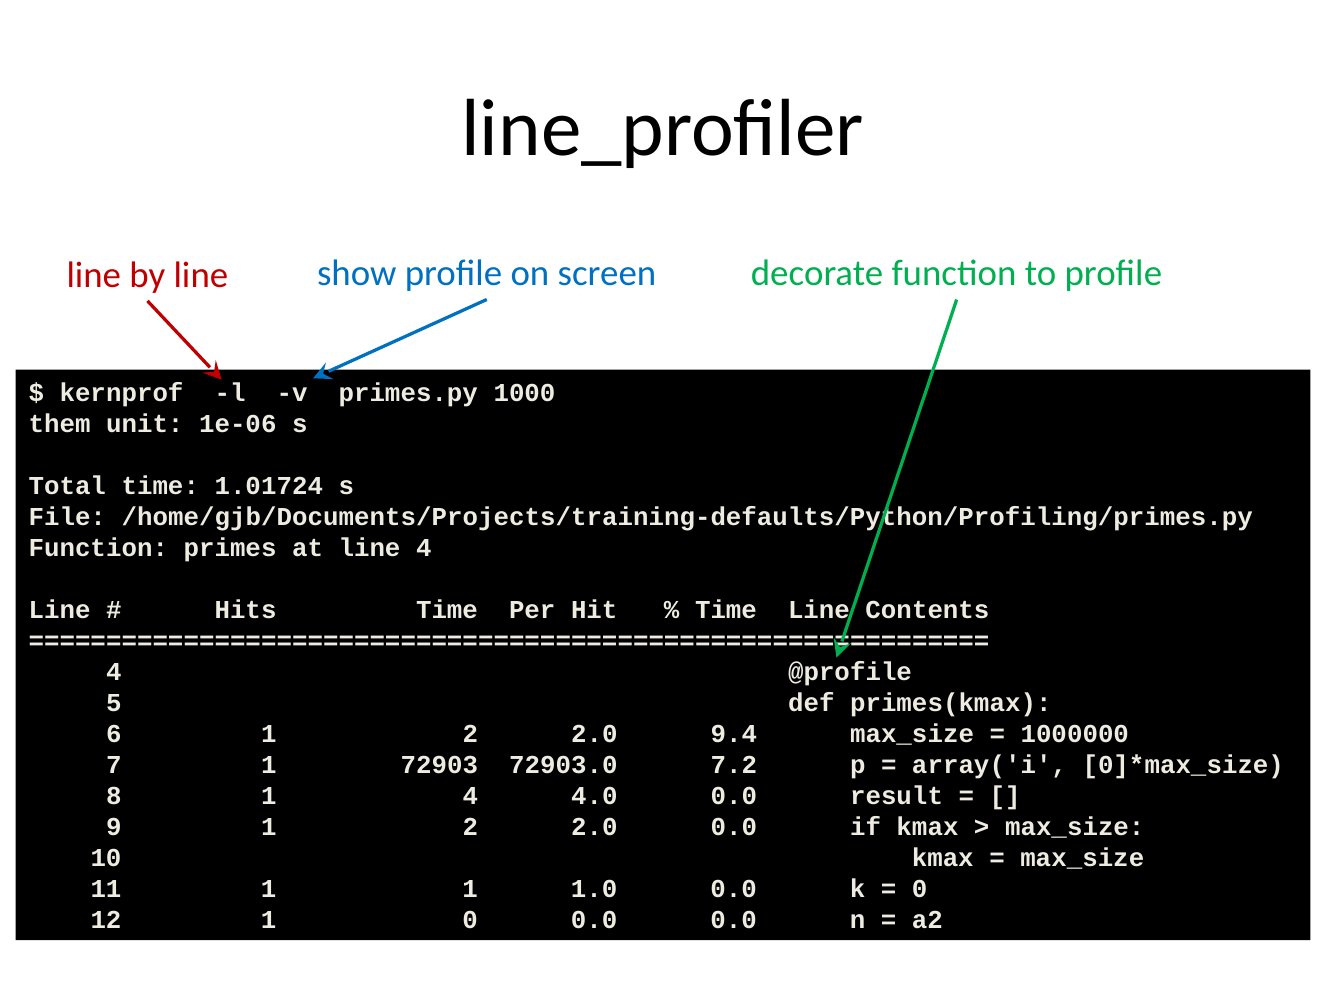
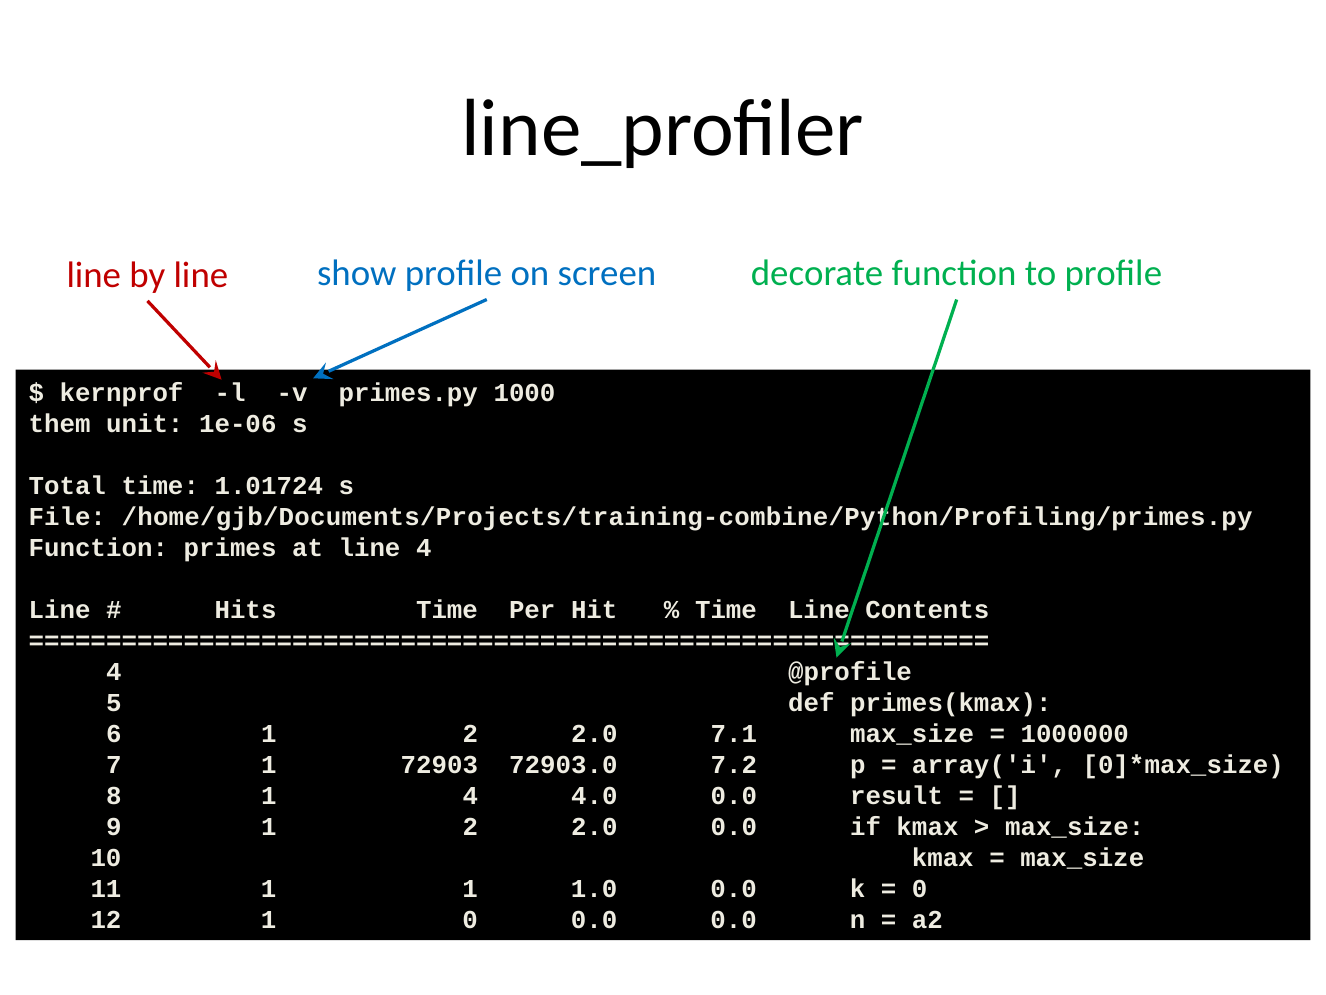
/home/gjb/Documents/Projects/training-defaults/Python/Profiling/primes.py: /home/gjb/Documents/Projects/training-defaults/Python/Profiling/primes.py -> /home/gjb/Documents/Projects/training-combine/Python/Profiling/primes.py
9.4: 9.4 -> 7.1
